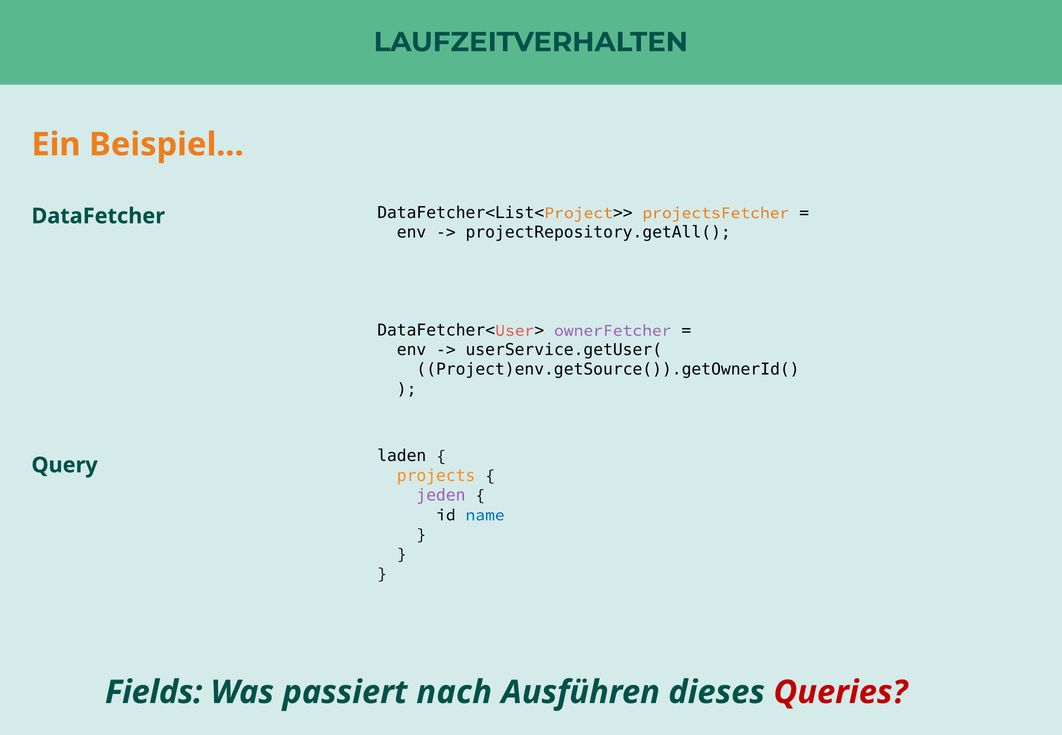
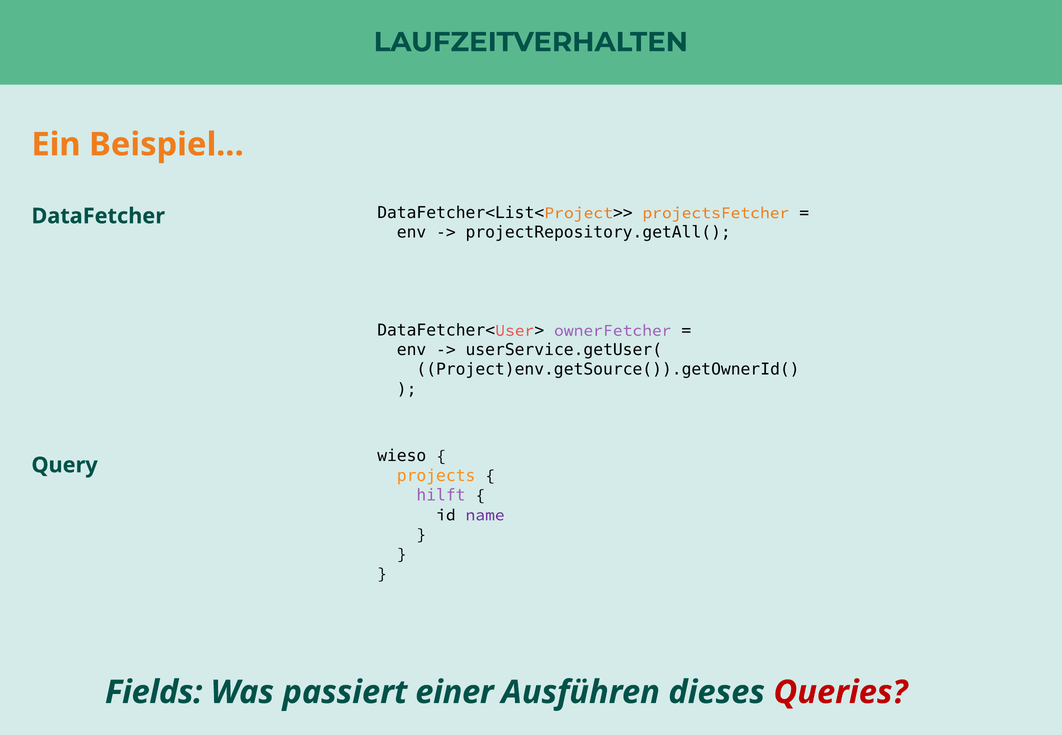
laden: laden -> wieso
jeden: jeden -> hilft
name colour: blue -> purple
nach: nach -> einer
